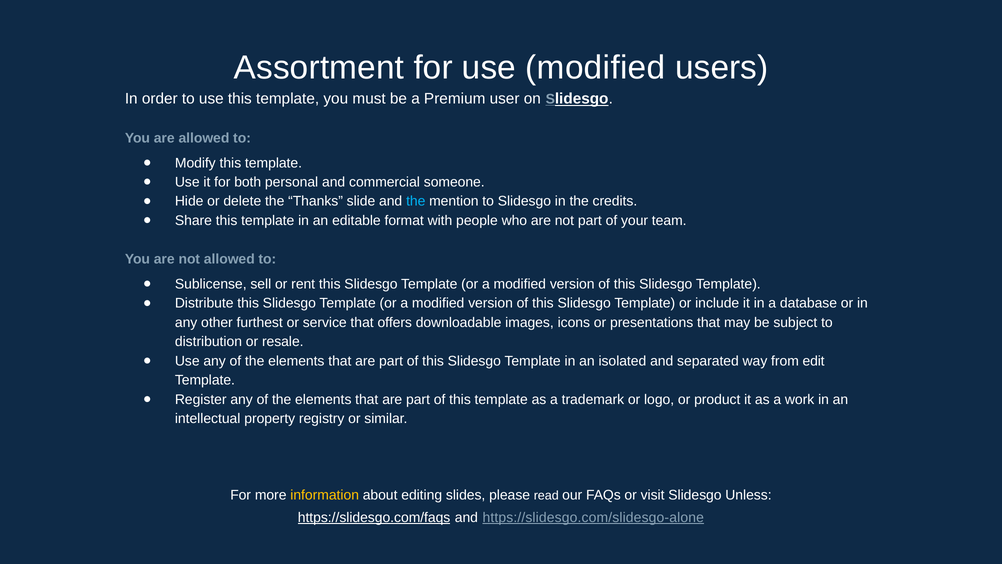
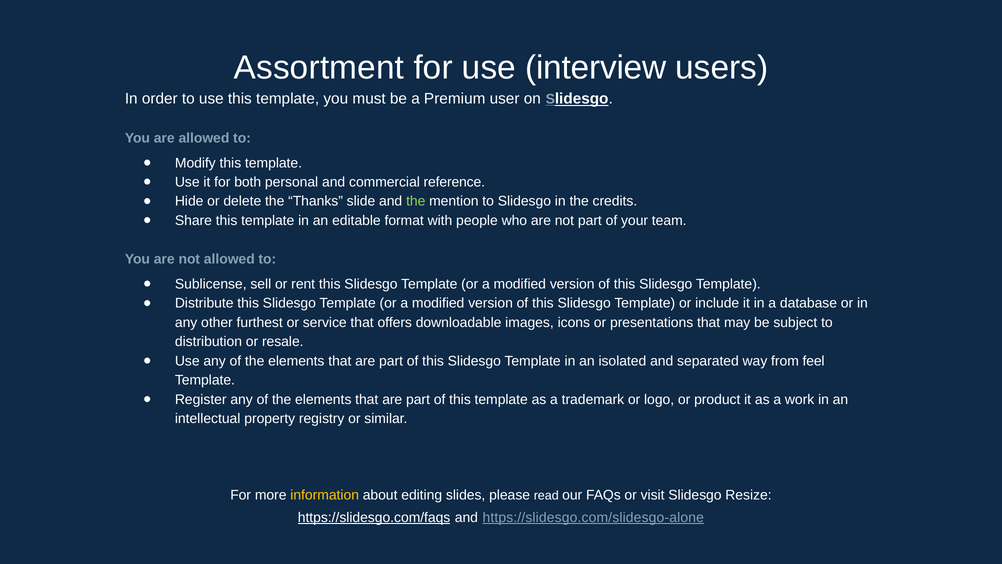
use modified: modified -> interview
someone: someone -> reference
the at (416, 201) colour: light blue -> light green
edit: edit -> feel
Unless: Unless -> Resize
